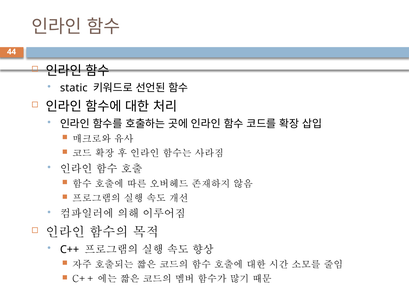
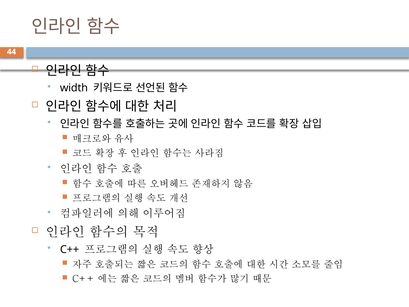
static: static -> width
